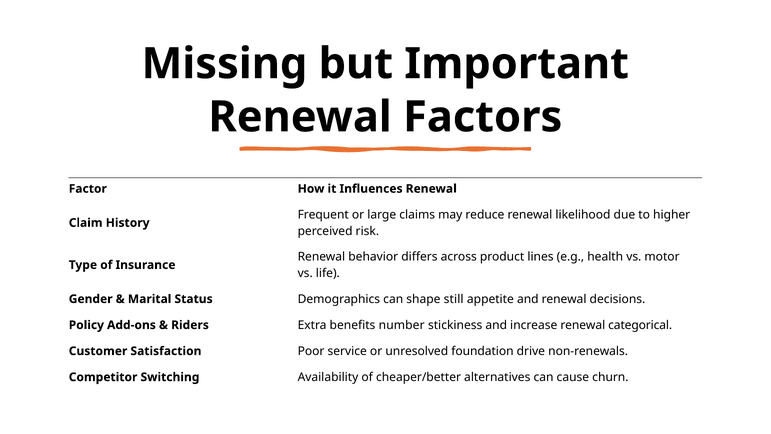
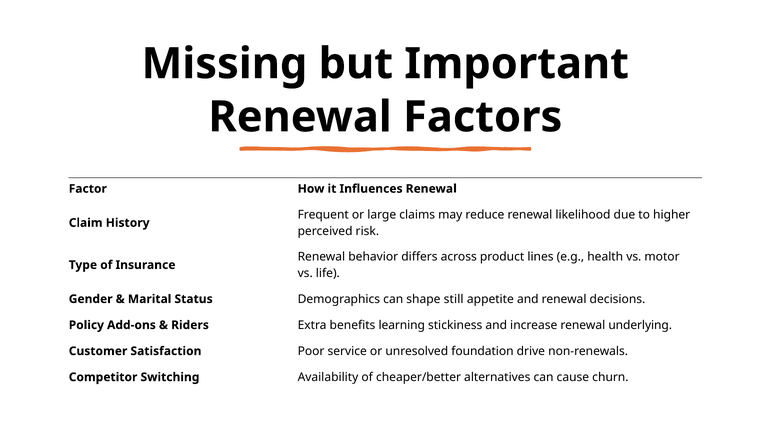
number: number -> learning
categorical: categorical -> underlying
